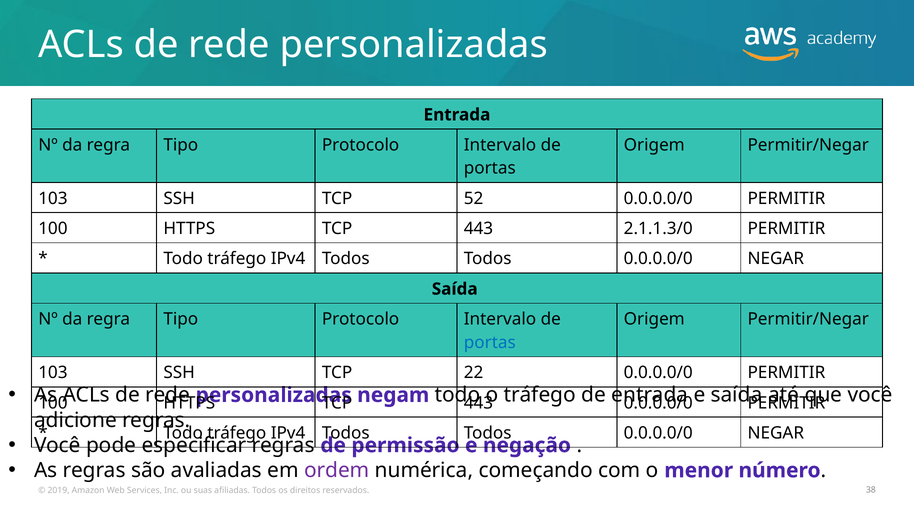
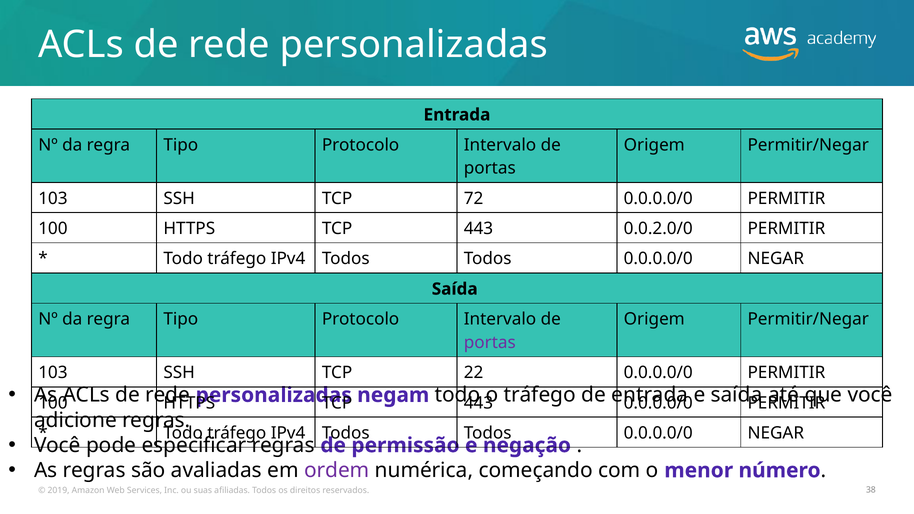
52: 52 -> 72
2.1.1.3/0: 2.1.1.3/0 -> 0.0.2.0/0
portas at (490, 343) colour: blue -> purple
